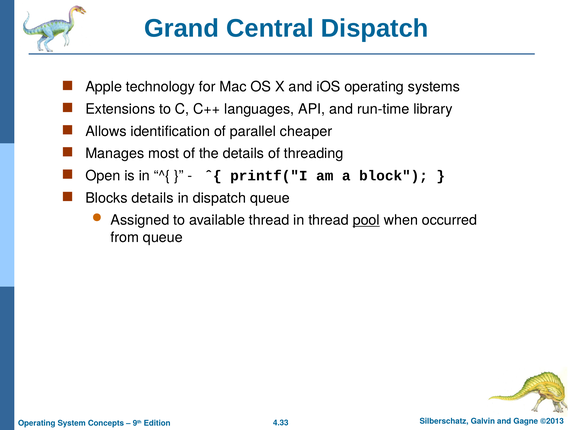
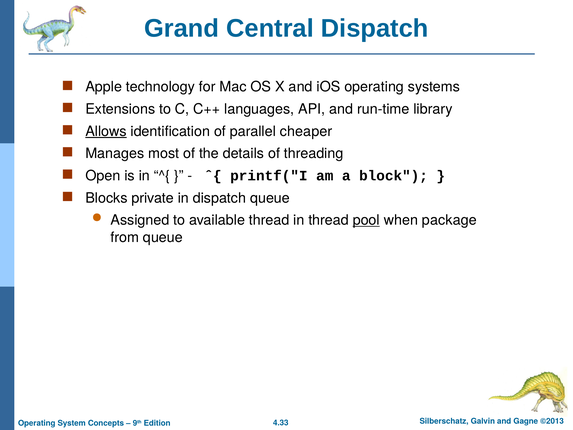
Allows underline: none -> present
Blocks details: details -> private
occurred: occurred -> package
